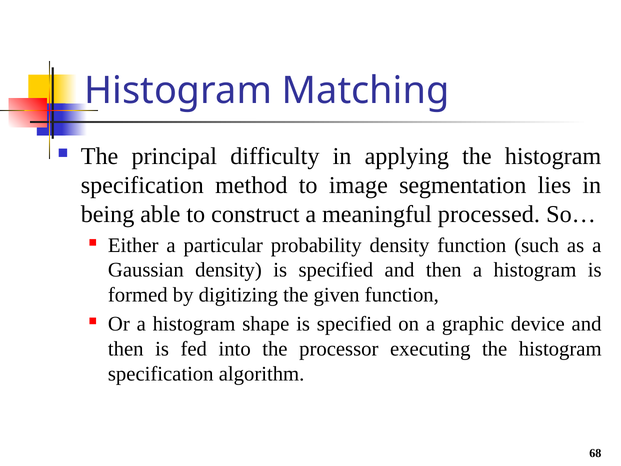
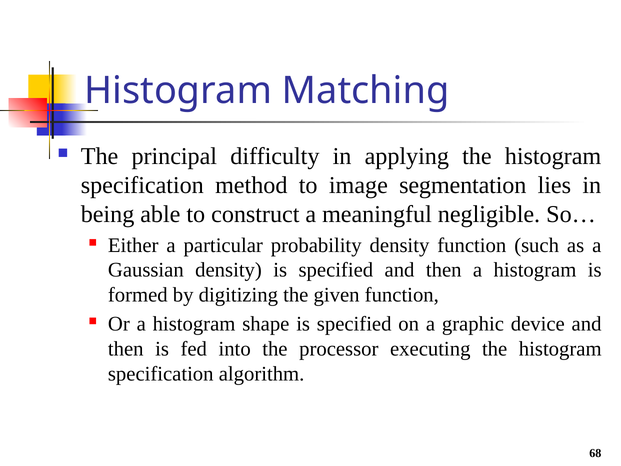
processed: processed -> negligible
